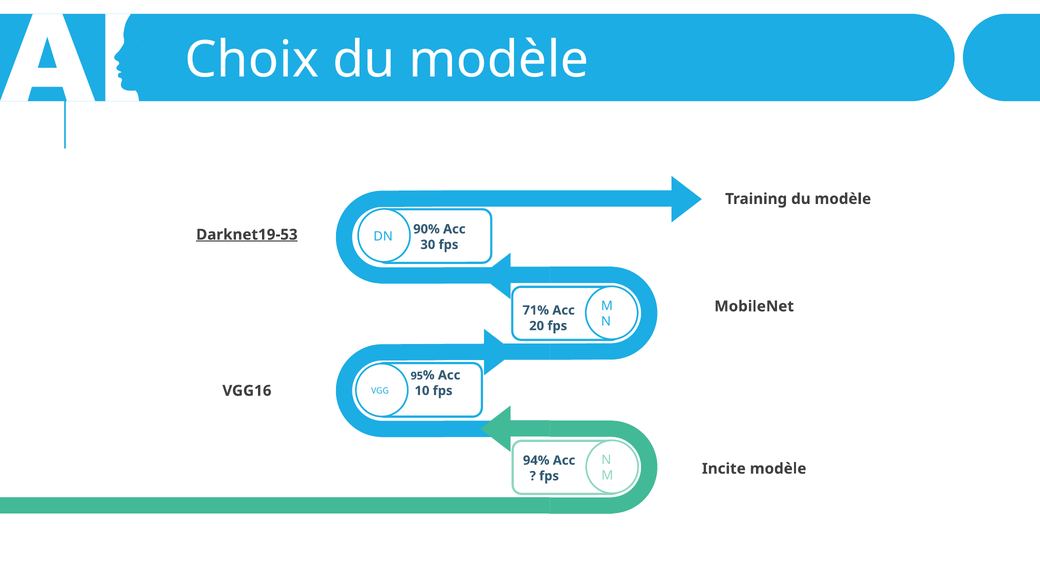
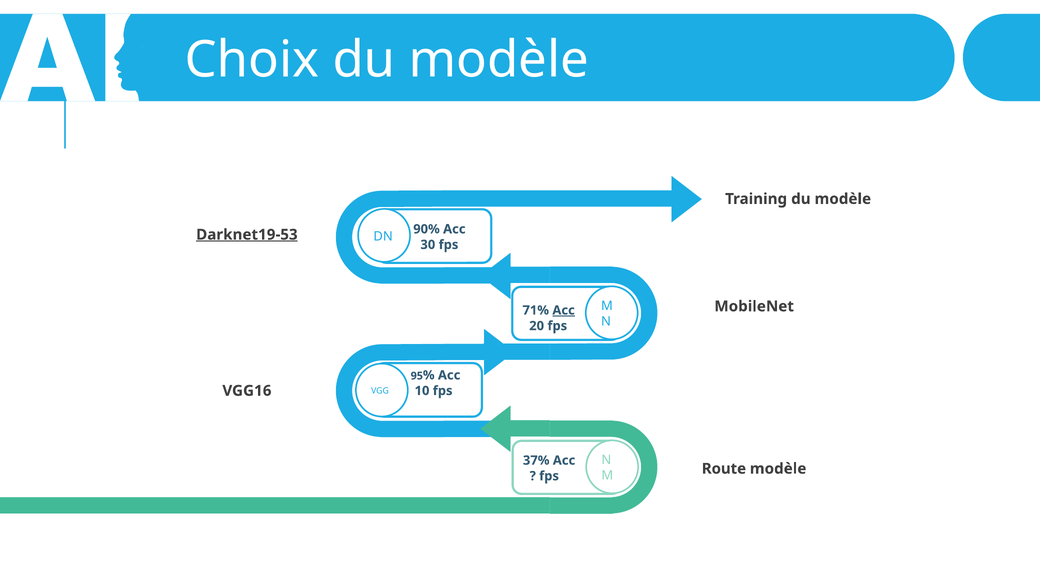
Acc at (564, 310) underline: none -> present
94%: 94% -> 37%
Incite: Incite -> Route
